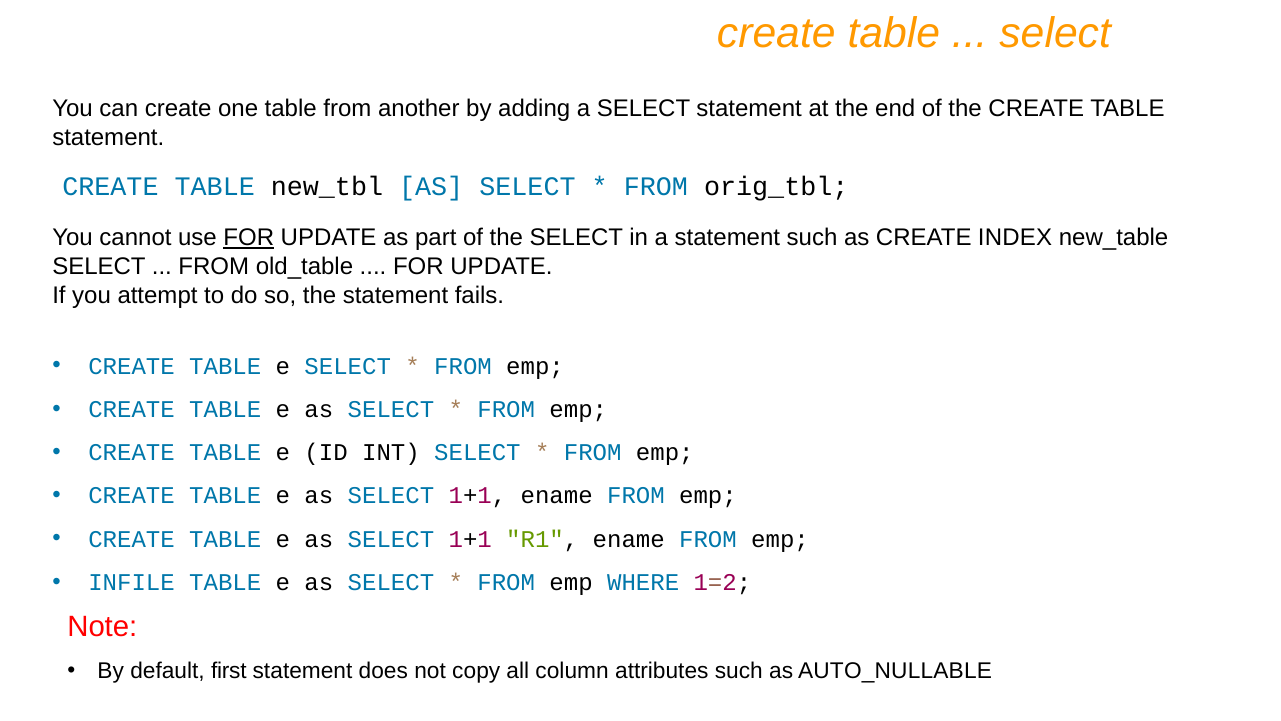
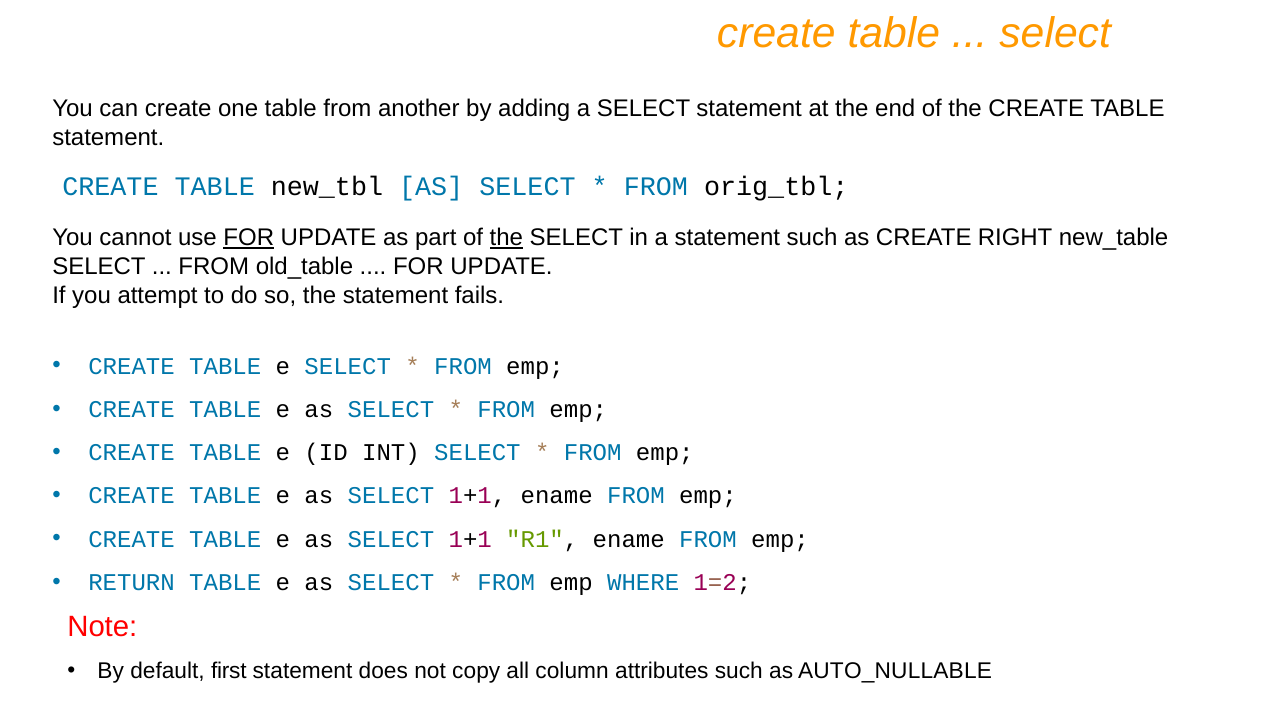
the at (506, 237) underline: none -> present
INDEX: INDEX -> RIGHT
INFILE: INFILE -> RETURN
